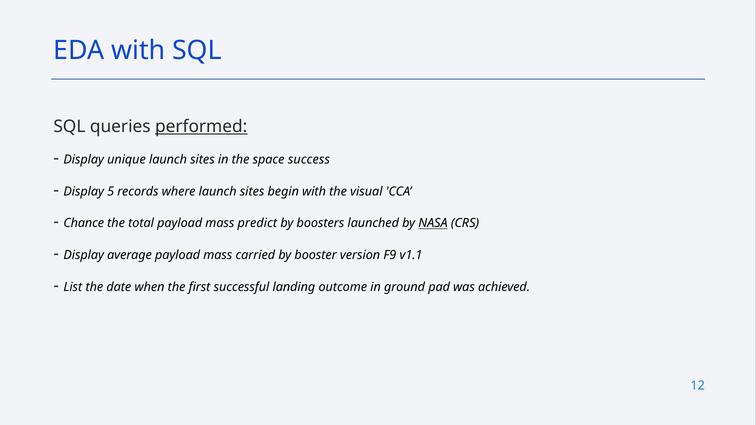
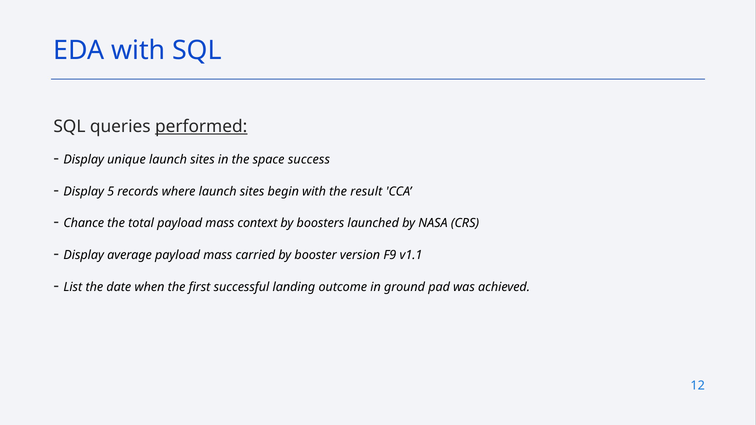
visual: visual -> result
predict: predict -> context
NASA underline: present -> none
